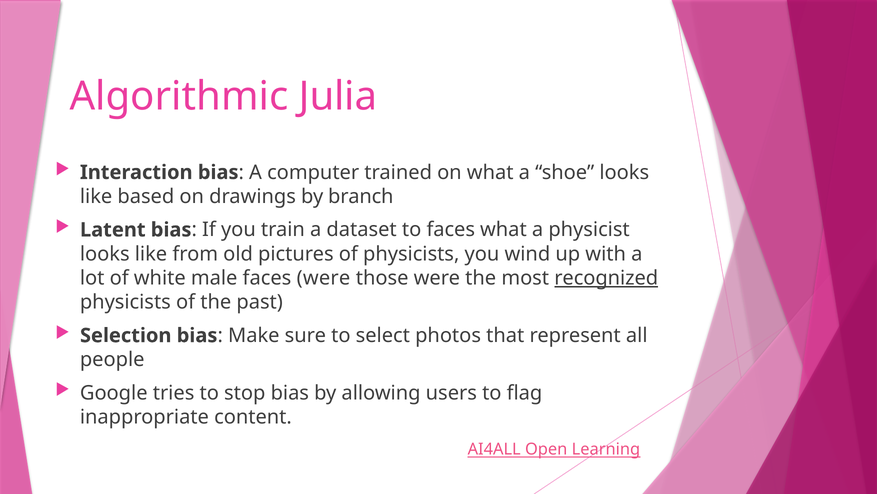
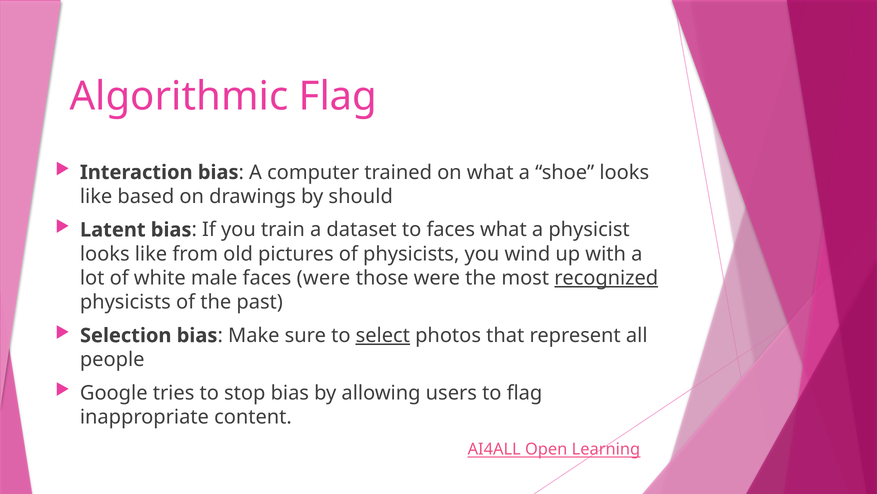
Algorithmic Julia: Julia -> Flag
branch: branch -> should
select underline: none -> present
